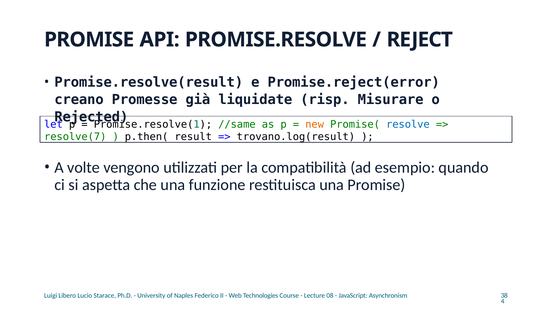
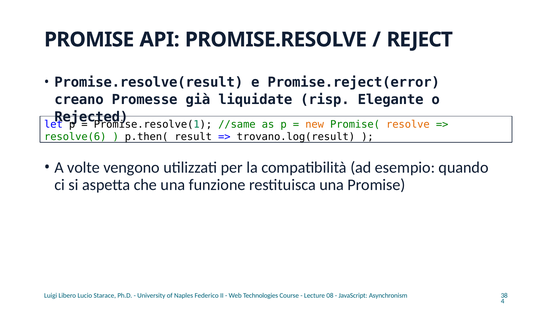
Misurare: Misurare -> Elegante
resolve colour: blue -> orange
resolve(7: resolve(7 -> resolve(6
